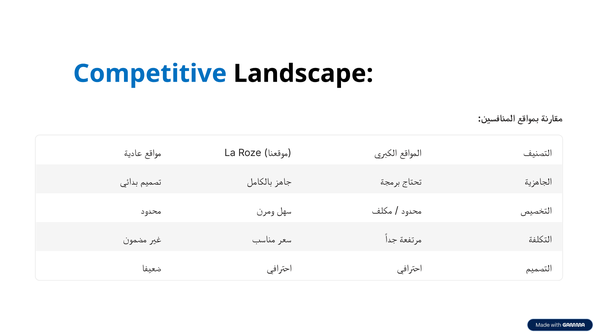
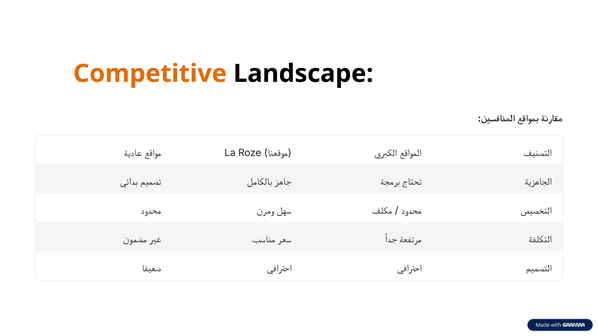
Competitive colour: blue -> orange
